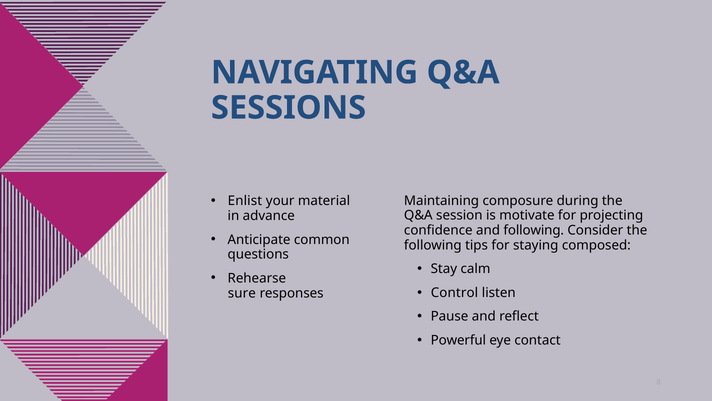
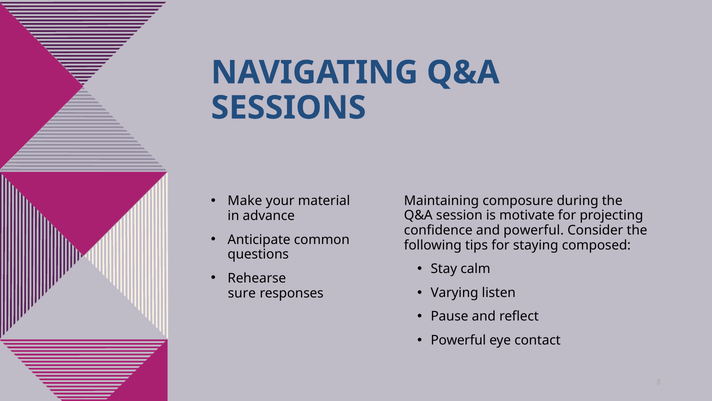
Enlist: Enlist -> Make
and following: following -> powerful
Control: Control -> Varying
